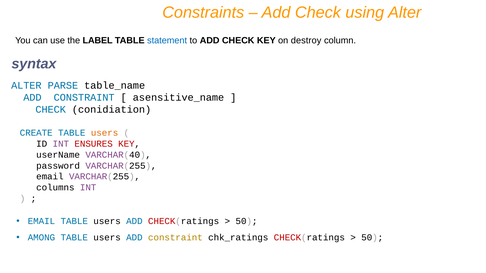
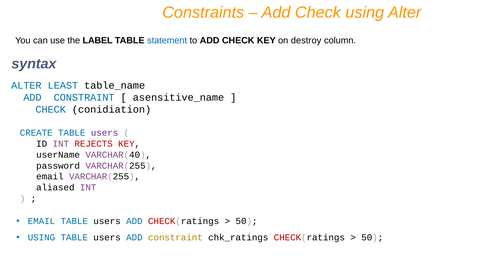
PARSE: PARSE -> LEAST
users at (105, 133) colour: orange -> purple
ENSURES: ENSURES -> REJECTS
columns: columns -> aliased
AMONG at (41, 238): AMONG -> USING
